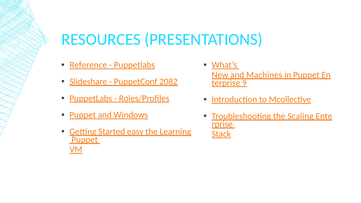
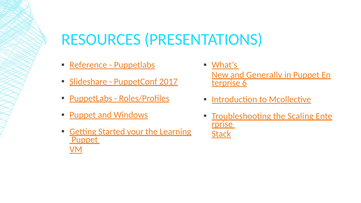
Machines: Machines -> Generally
2082: 2082 -> 2017
9: 9 -> 6
easy: easy -> your
